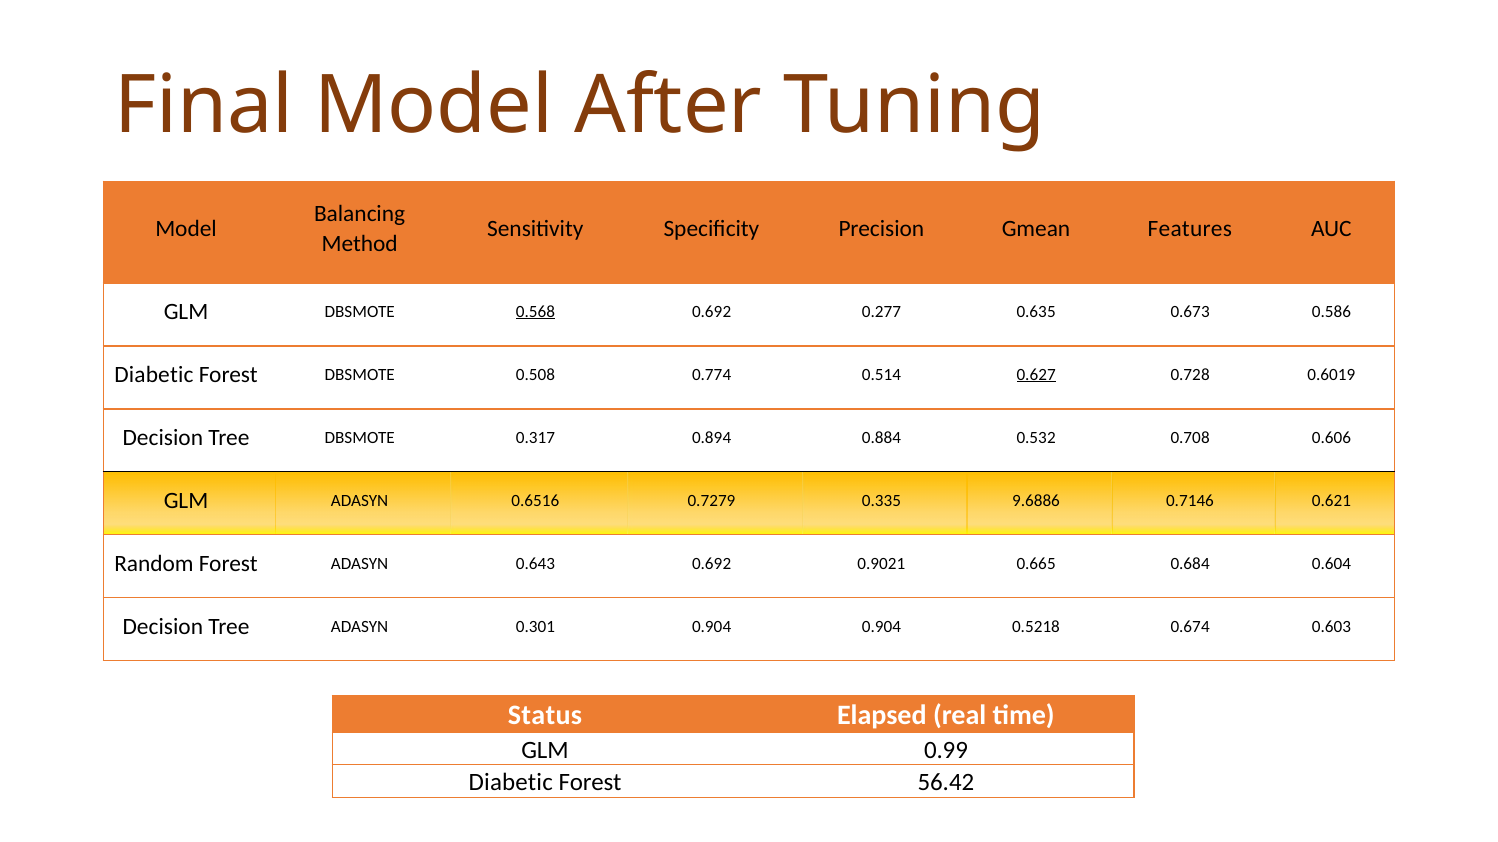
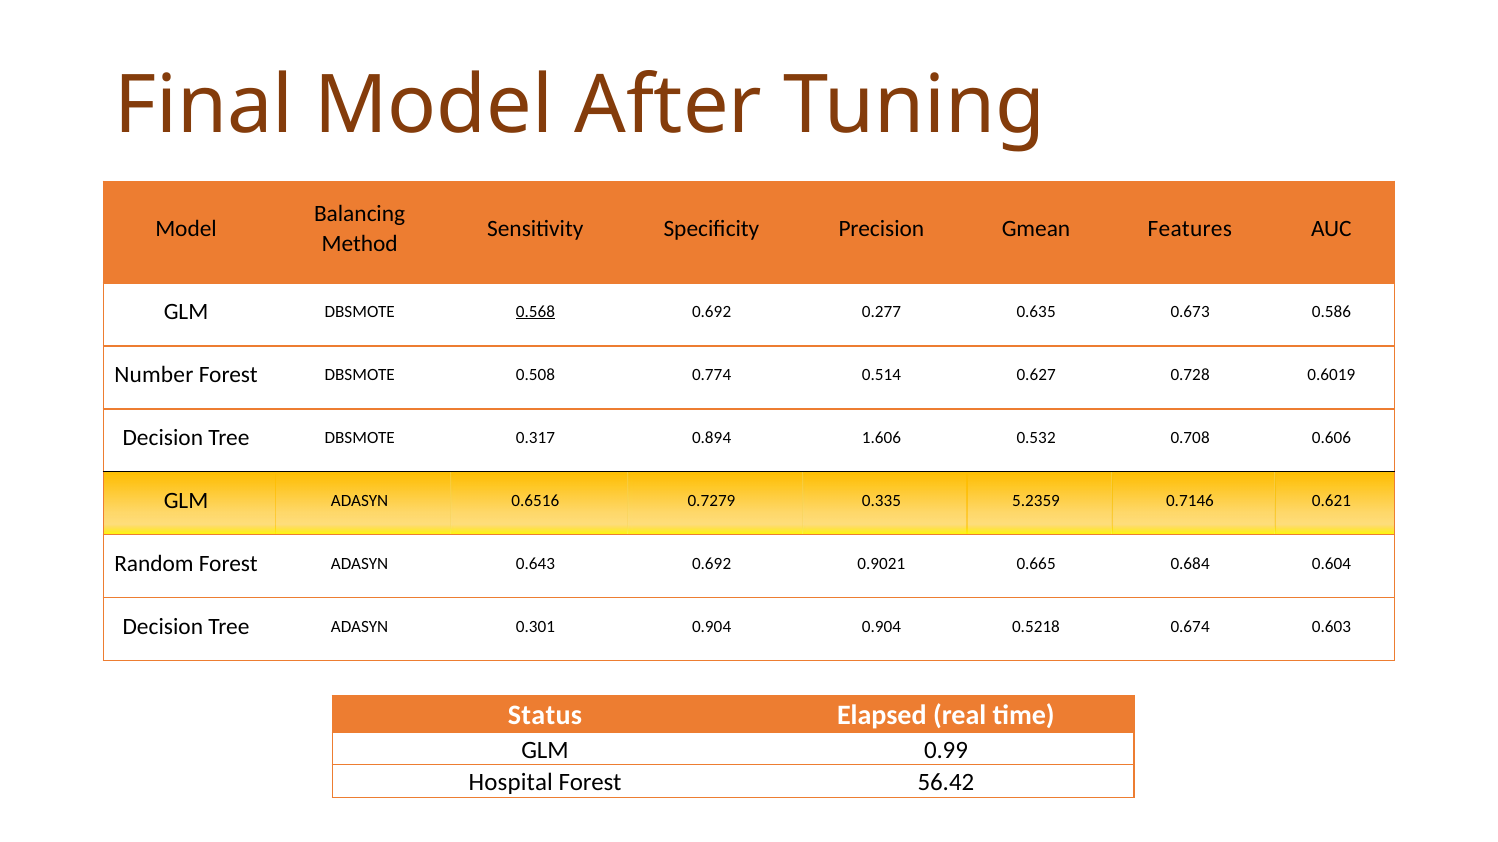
Diabetic at (154, 375): Diabetic -> Number
0.627 underline: present -> none
0.884: 0.884 -> 1.606
9.6886: 9.6886 -> 5.2359
Diabetic at (511, 783): Diabetic -> Hospital
